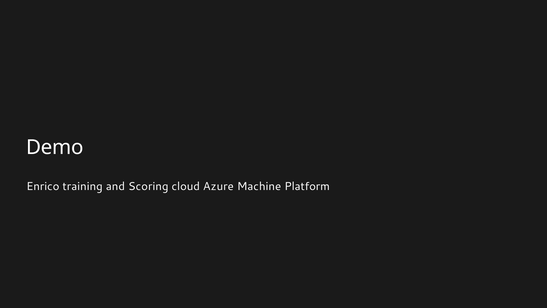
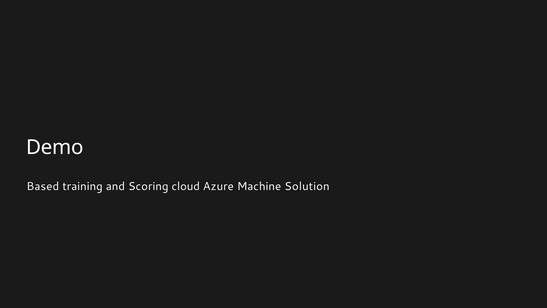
Enrico: Enrico -> Based
Platform: Platform -> Solution
